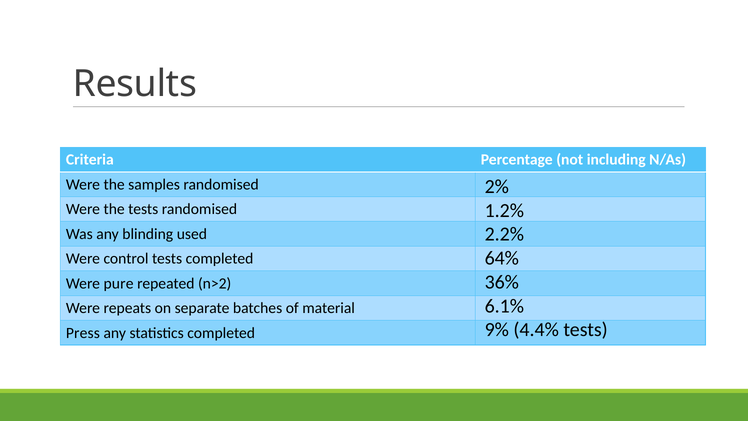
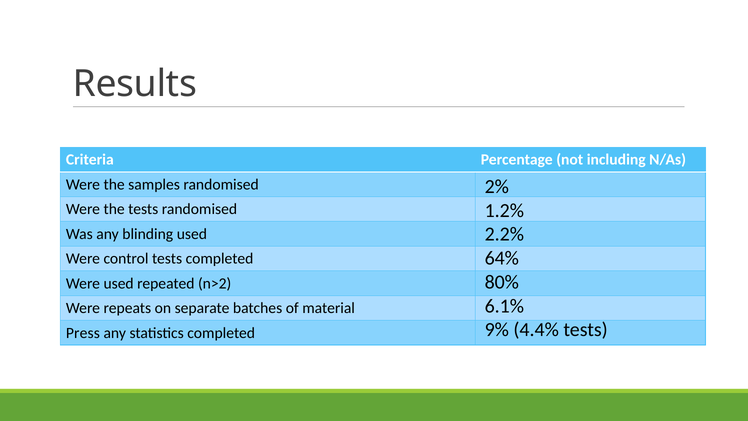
36%: 36% -> 80%
Were pure: pure -> used
